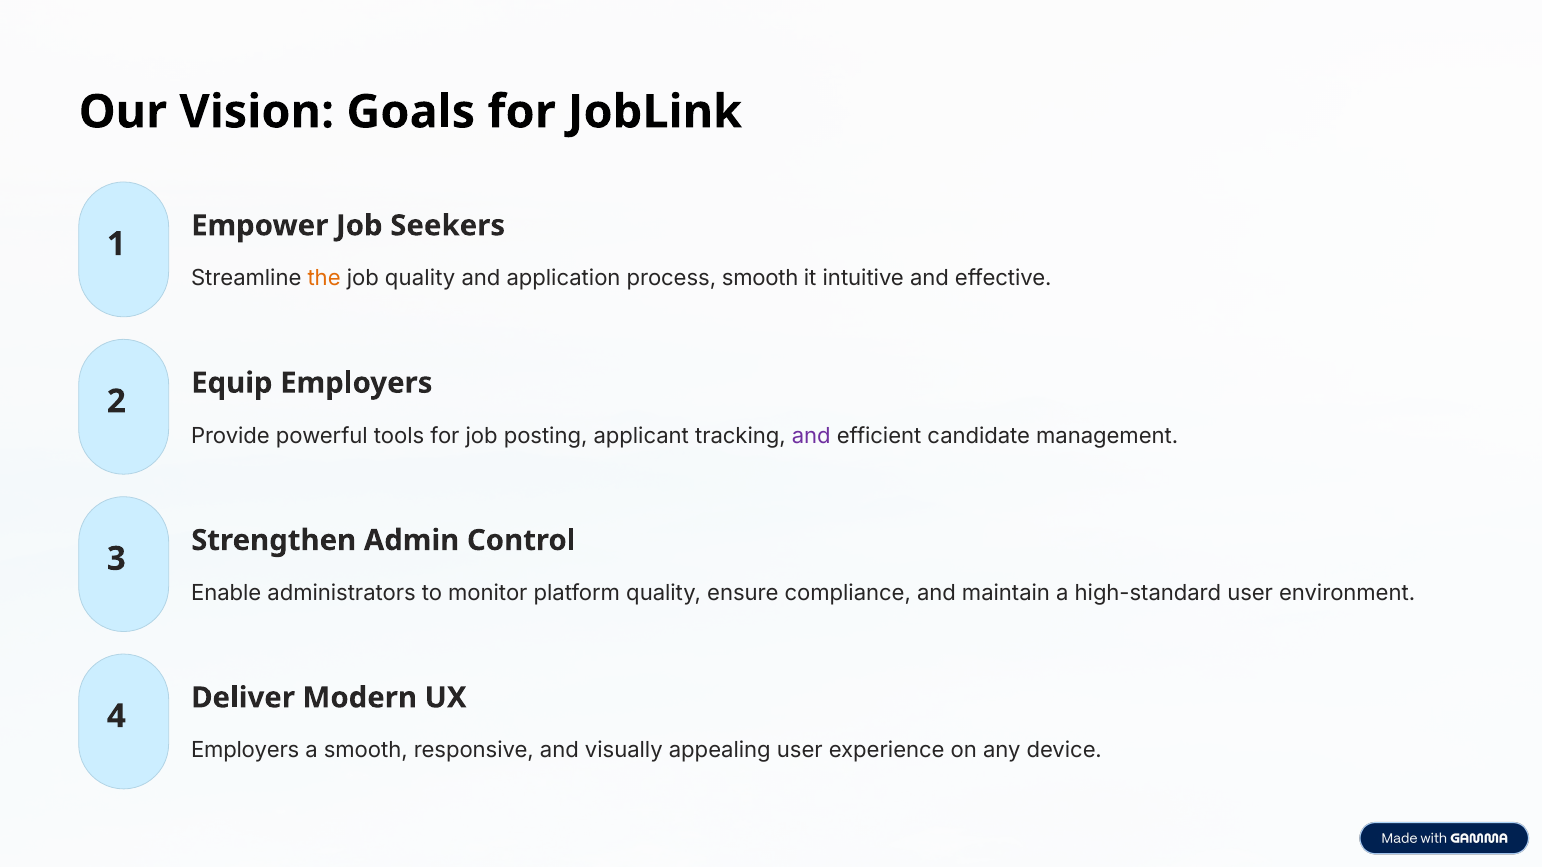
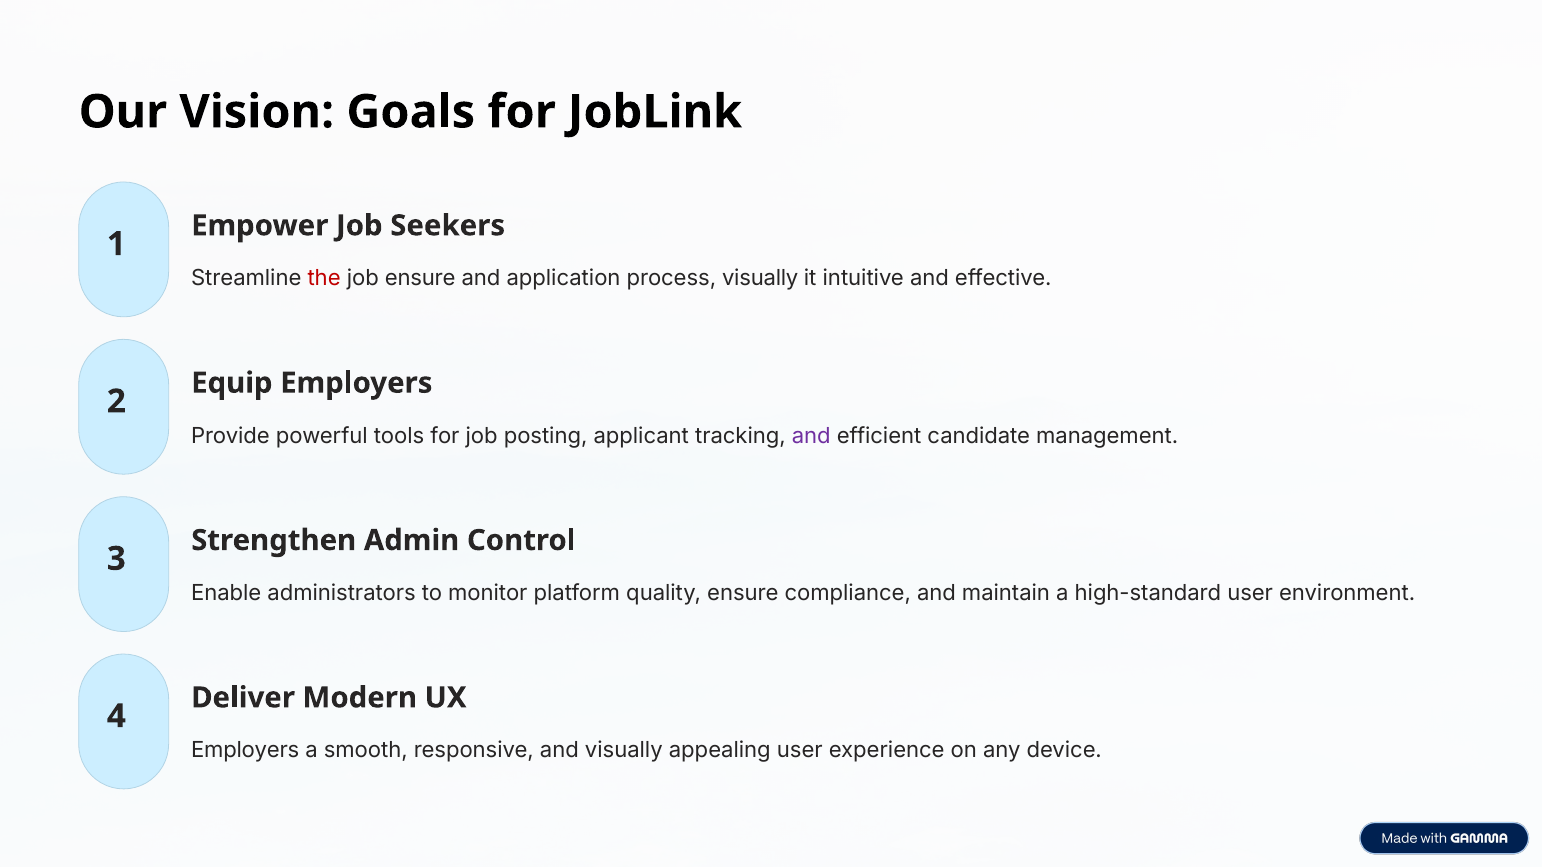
the colour: orange -> red
job quality: quality -> ensure
process smooth: smooth -> visually
